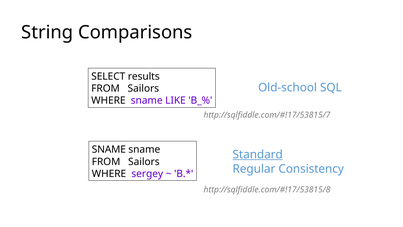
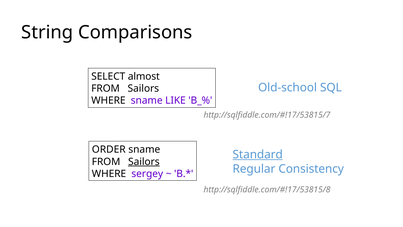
results: results -> almost
SNAME at (109, 149): SNAME -> ORDER
Sailors at (144, 161) underline: none -> present
